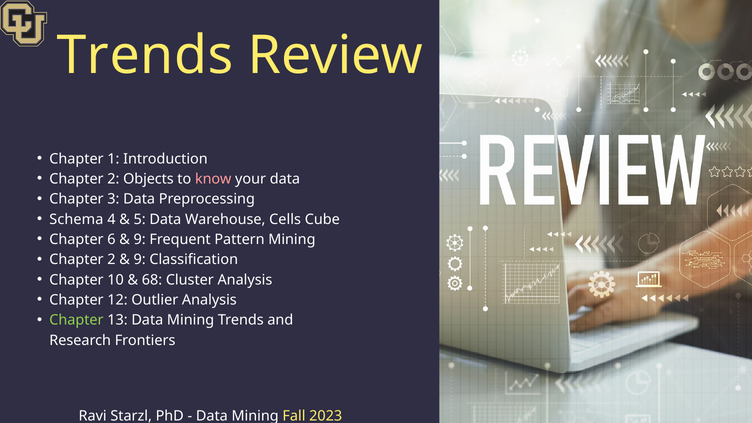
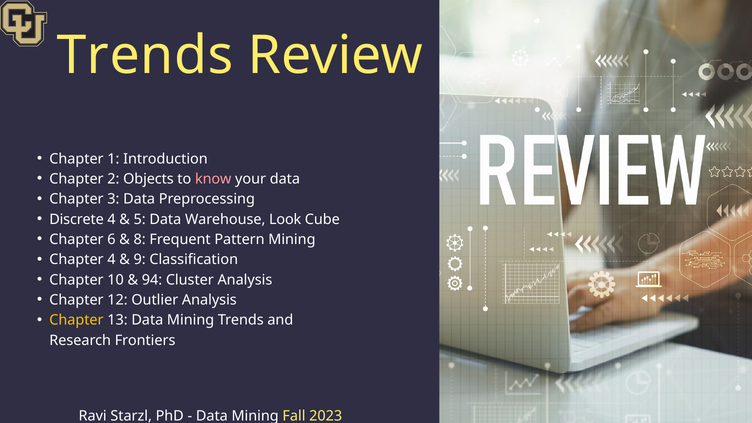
Schema: Schema -> Discrete
Cells: Cells -> Look
9 at (140, 239): 9 -> 8
2 at (111, 260): 2 -> 4
68: 68 -> 94
Chapter at (76, 320) colour: light green -> yellow
